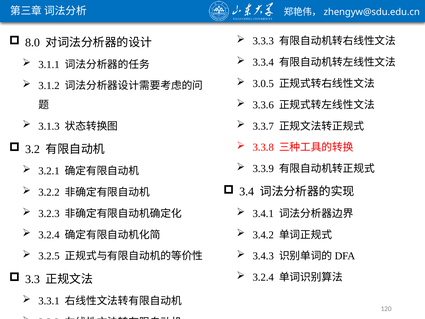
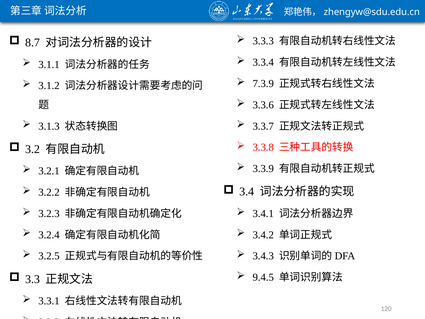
8.0: 8.0 -> 8.7
3.0.5: 3.0.5 -> 7.3.9
3.2.4 at (263, 277): 3.2.4 -> 9.4.5
